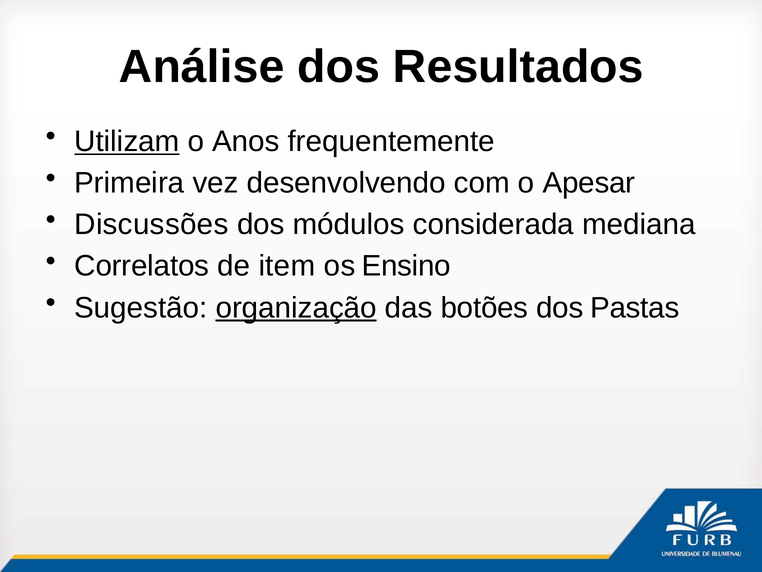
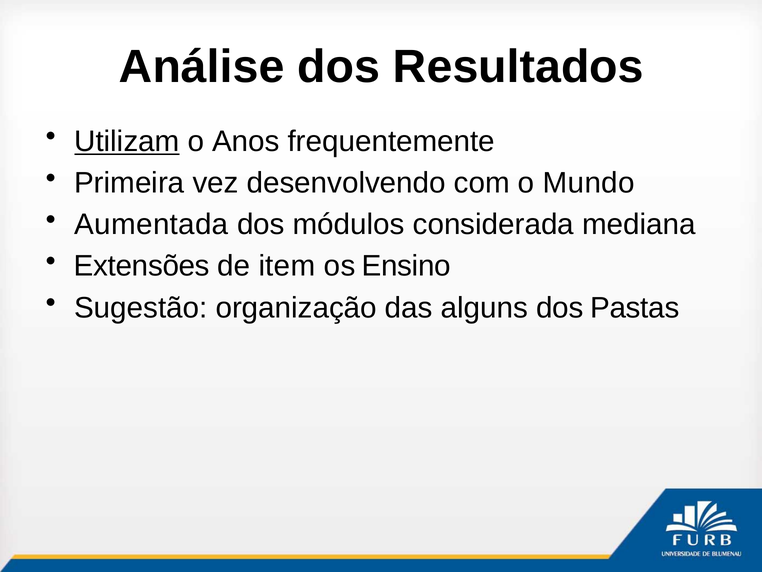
Apesar: Apesar -> Mundo
Discussões: Discussões -> Aumentada
Correlatos: Correlatos -> Extensões
organização underline: present -> none
botões: botões -> alguns
